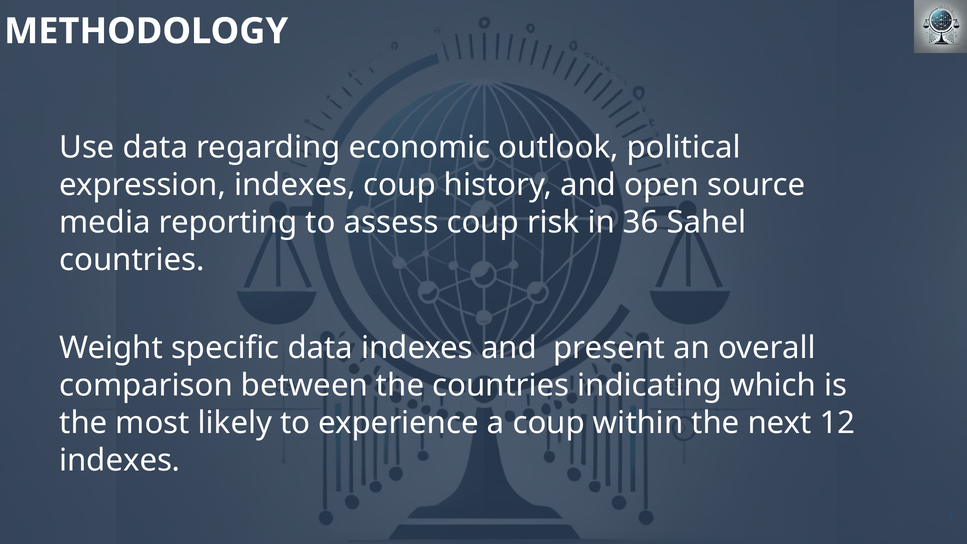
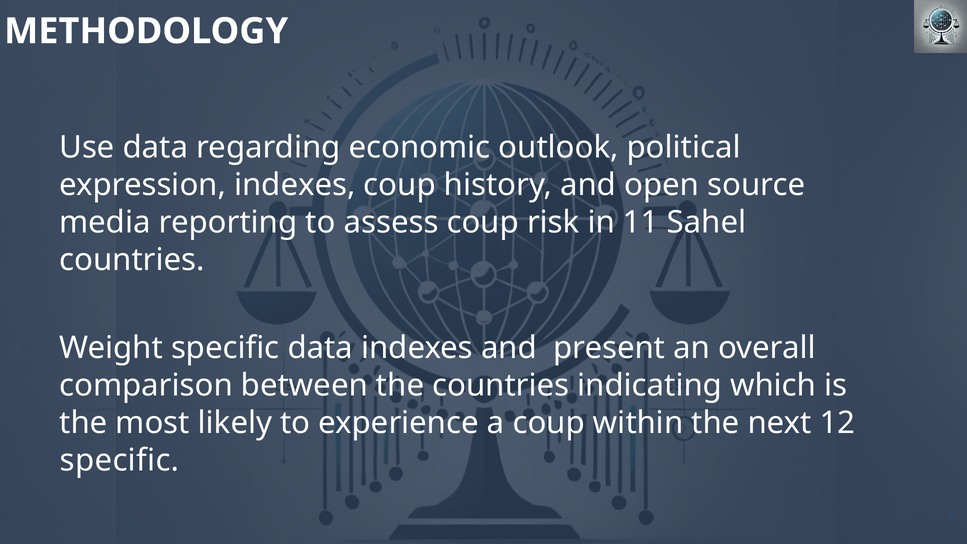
36: 36 -> 11
indexes at (120, 460): indexes -> specific
